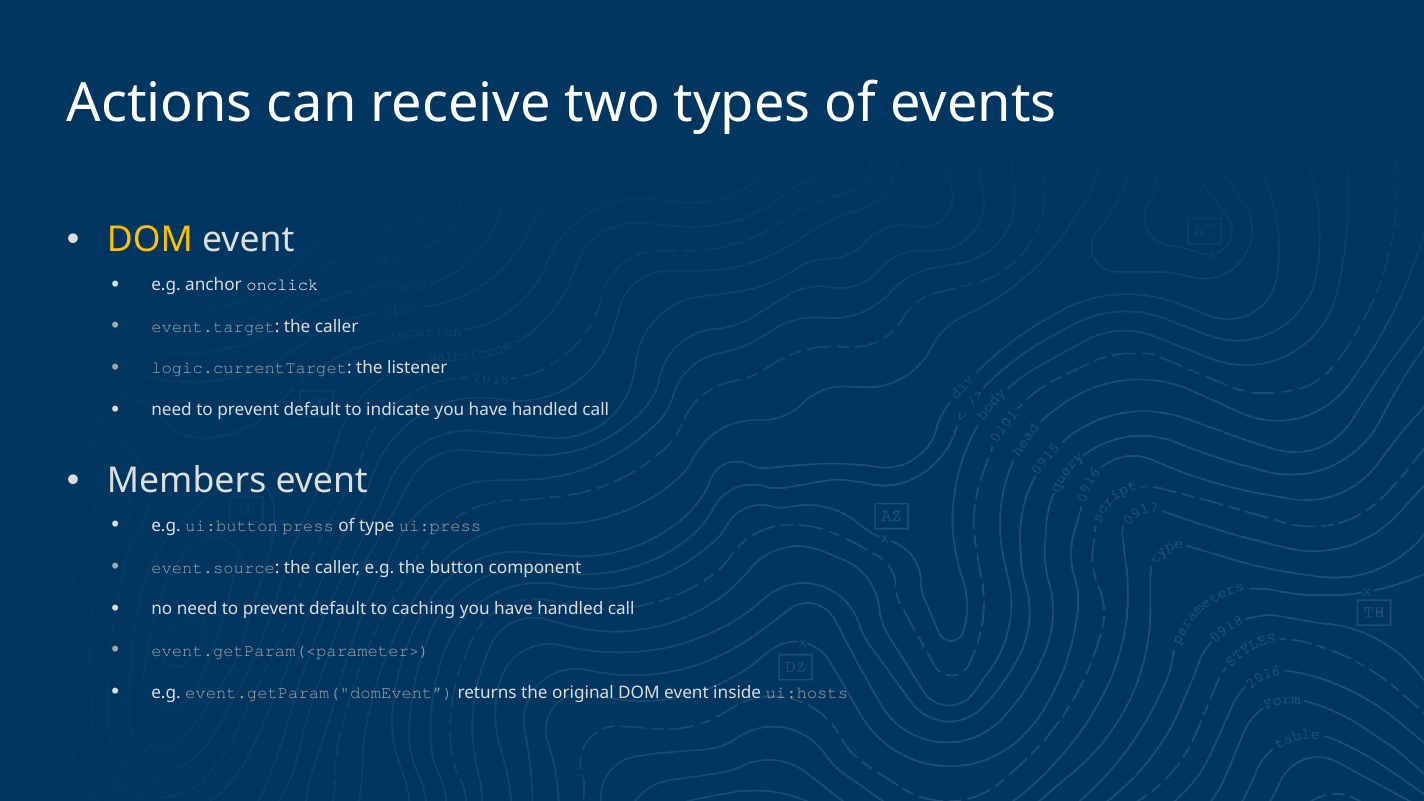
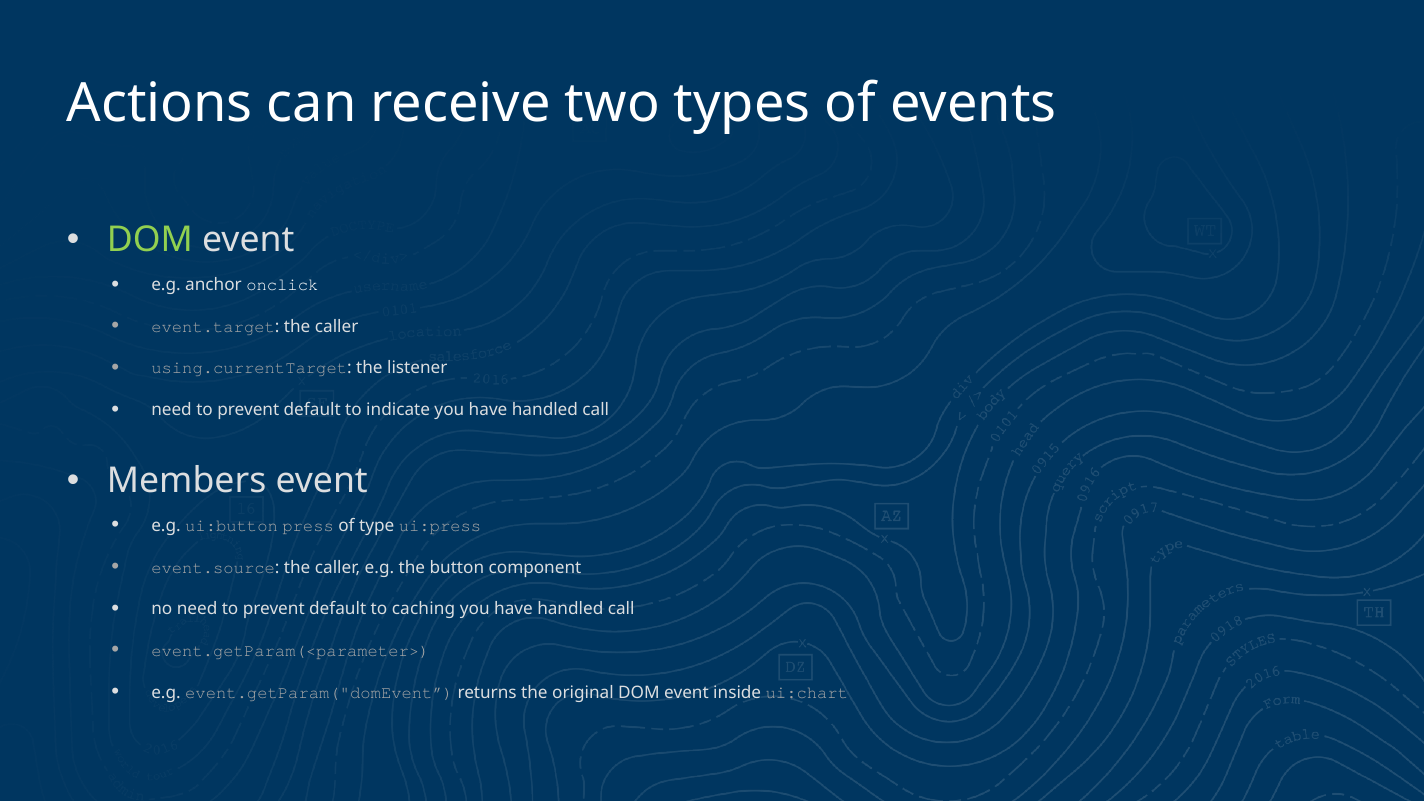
DOM at (150, 240) colour: yellow -> light green
logic.currentTarget: logic.currentTarget -> using.currentTarget
ui:hosts: ui:hosts -> ui:chart
